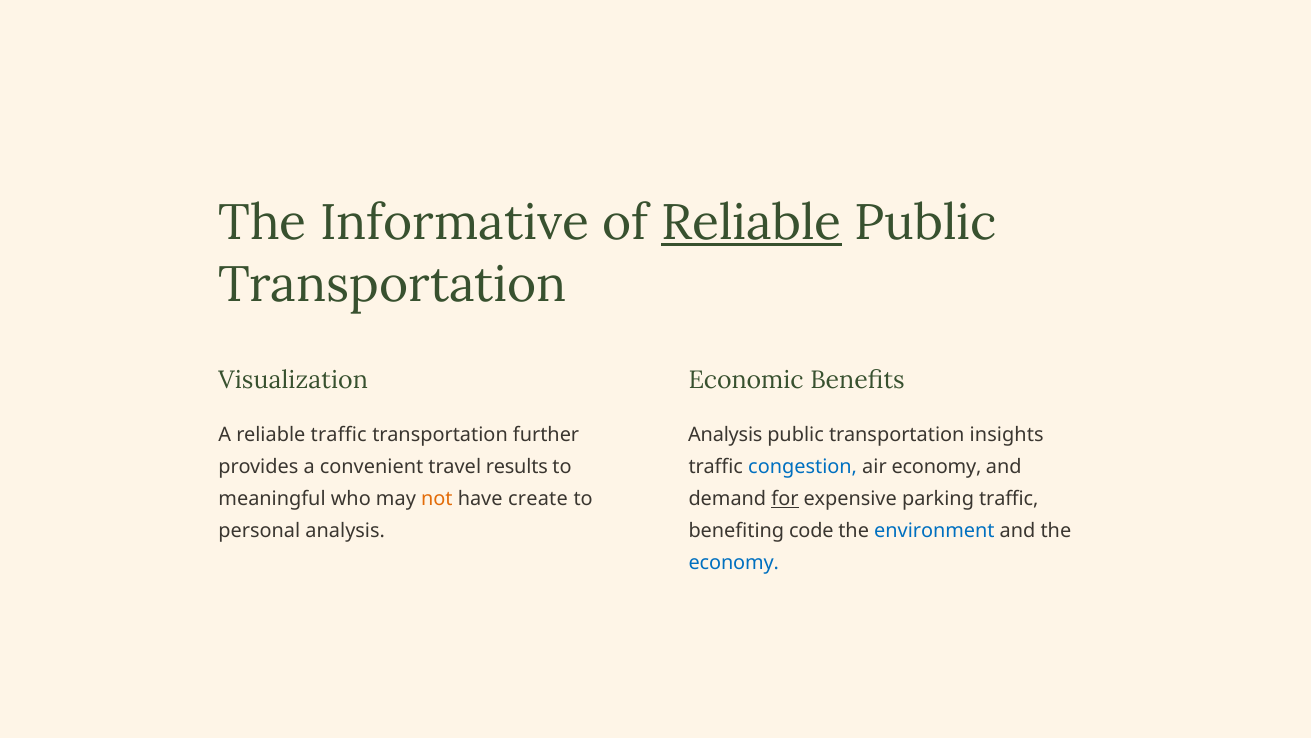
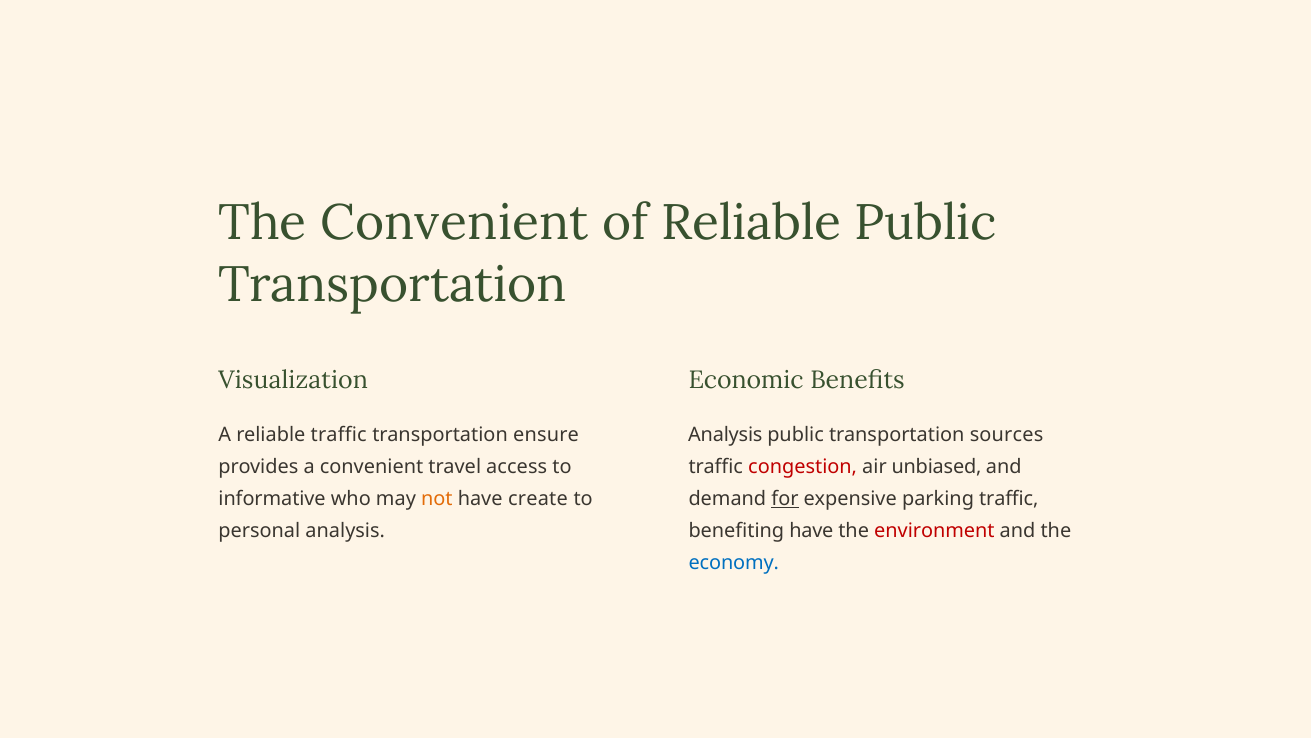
The Informative: Informative -> Convenient
Reliable at (751, 223) underline: present -> none
further: further -> ensure
insights: insights -> sources
results: results -> access
congestion colour: blue -> red
air economy: economy -> unbiased
meaningful: meaningful -> informative
benefiting code: code -> have
environment colour: blue -> red
